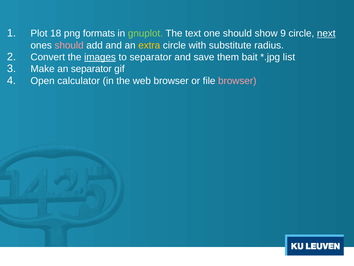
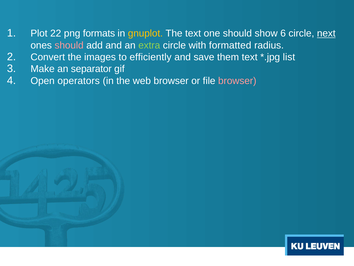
18: 18 -> 22
gnuplot colour: light green -> yellow
9: 9 -> 6
extra colour: yellow -> light green
substitute: substitute -> formatted
images underline: present -> none
to separator: separator -> efficiently
them bait: bait -> text
calculator: calculator -> operators
